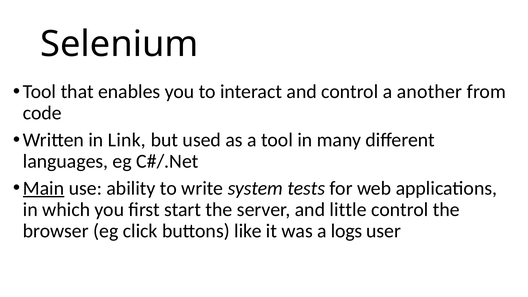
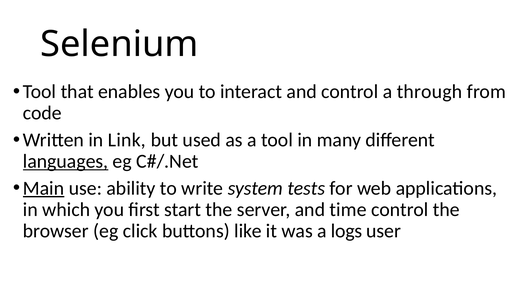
another: another -> through
languages underline: none -> present
little: little -> time
